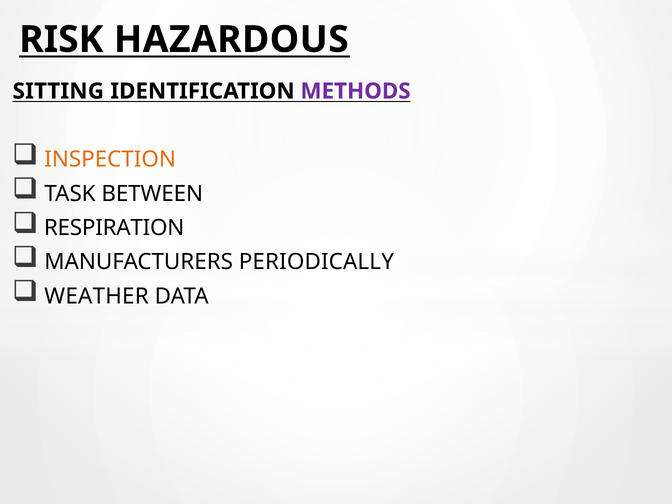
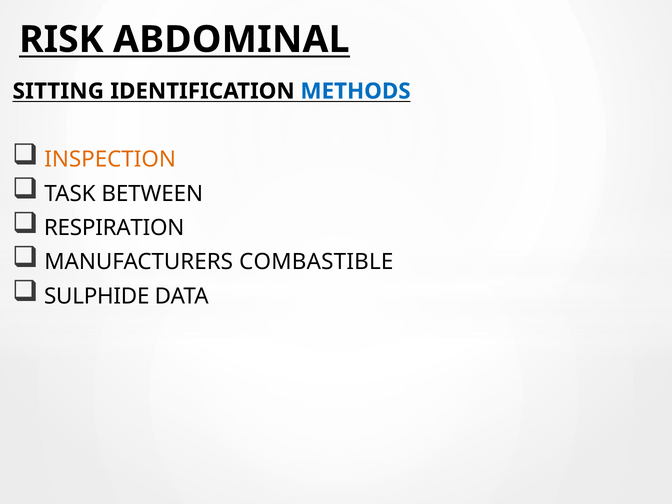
HAZARDOUS: HAZARDOUS -> ABDOMINAL
METHODS colour: purple -> blue
PERIODICALLY: PERIODICALLY -> COMBASTIBLE
WEATHER: WEATHER -> SULPHIDE
